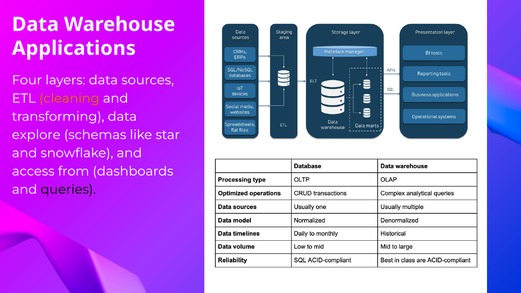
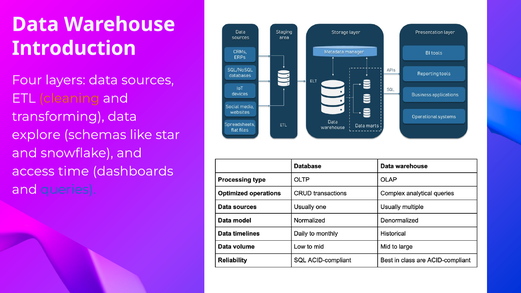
Applications: Applications -> Introduction
from: from -> time
queries colour: black -> blue
